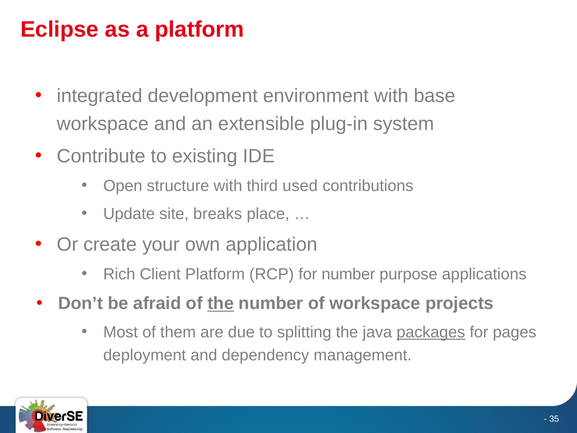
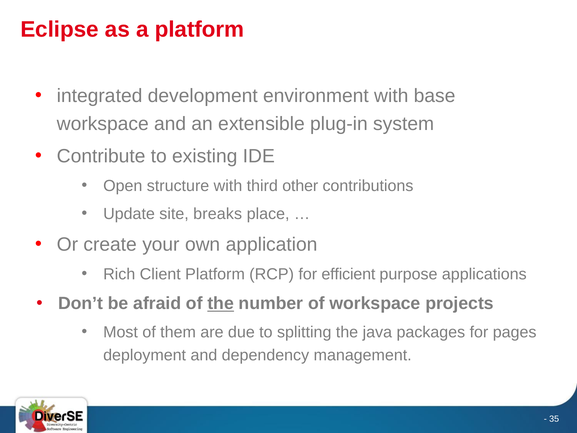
used: used -> other
for number: number -> efficient
packages underline: present -> none
